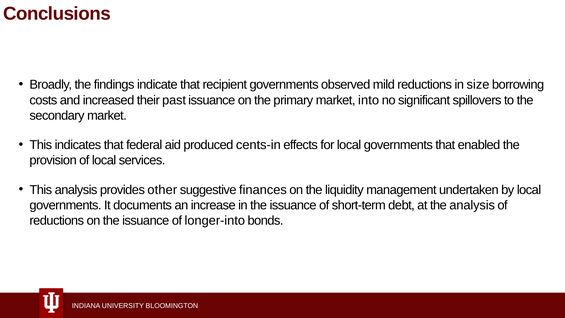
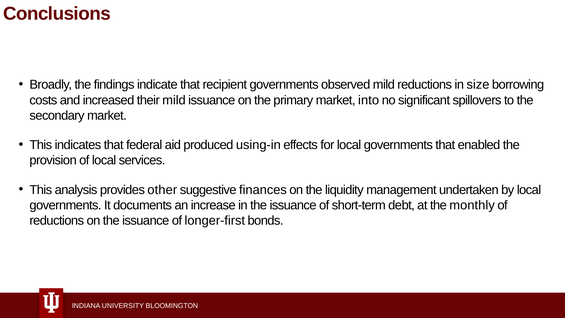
their past: past -> mild
cents-in: cents-in -> using-in
the analysis: analysis -> monthly
longer-into: longer-into -> longer-first
